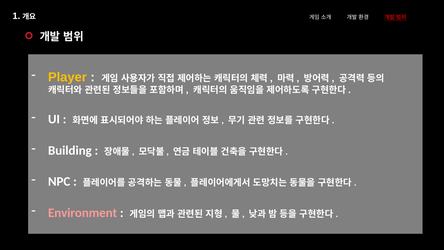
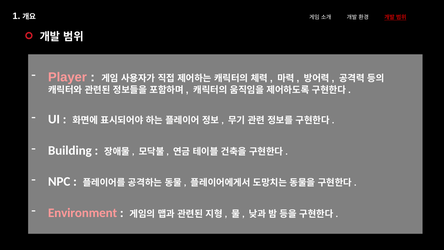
Player colour: yellow -> pink
